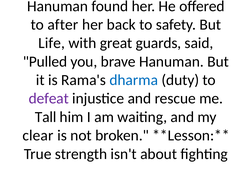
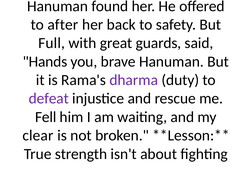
Life: Life -> Full
Pulled: Pulled -> Hands
dharma colour: blue -> purple
Tall: Tall -> Fell
